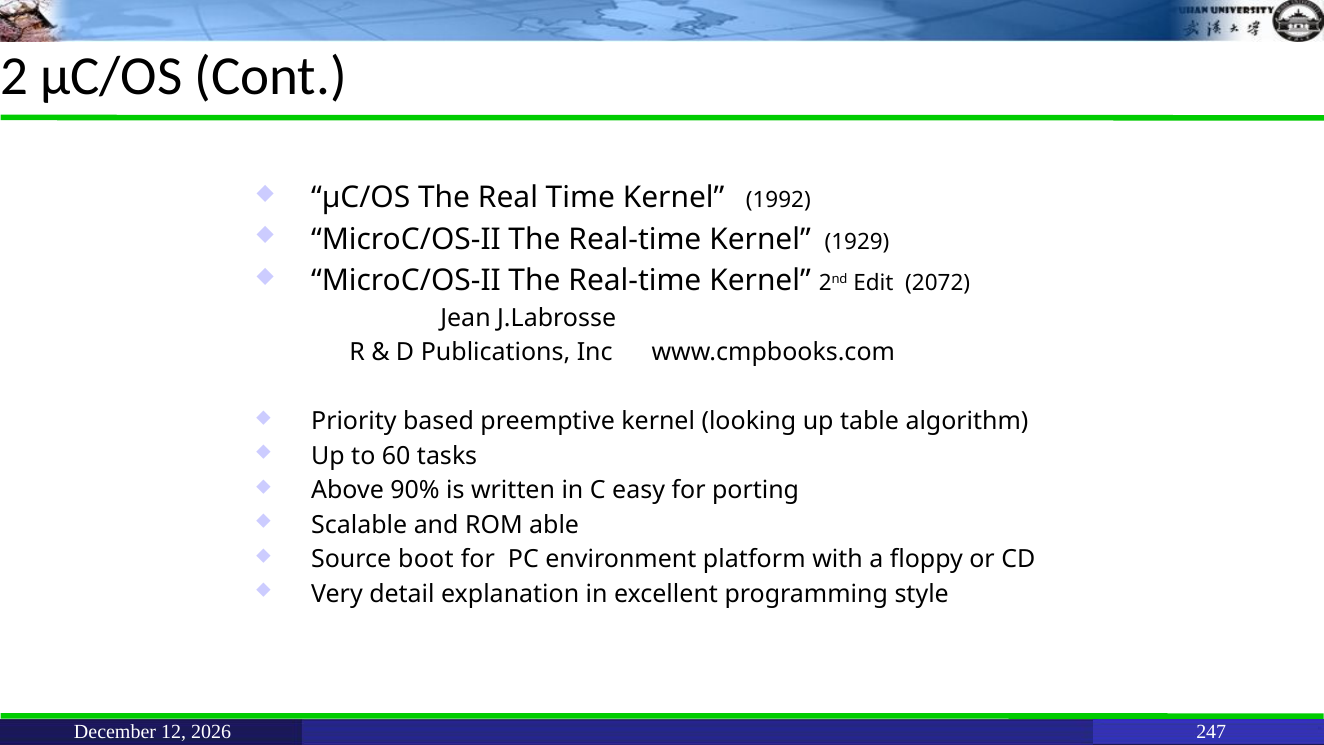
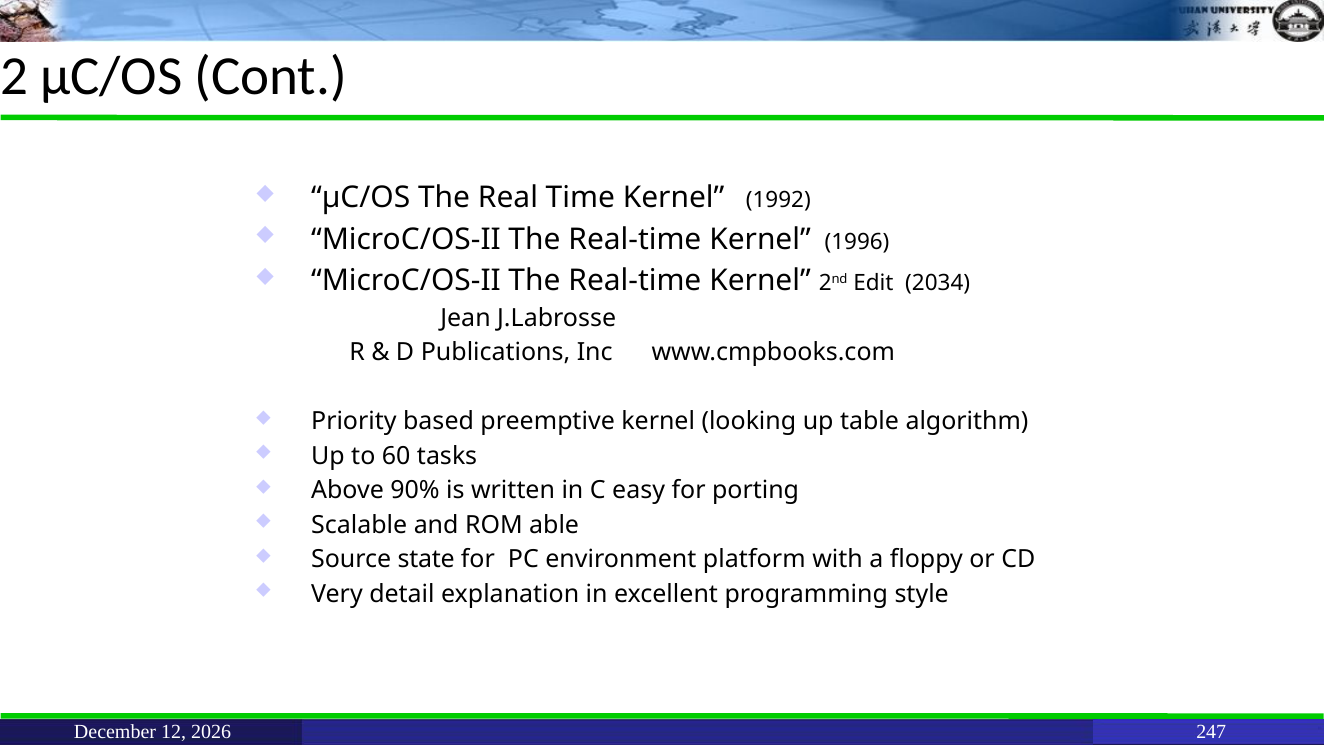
1929: 1929 -> 1996
2072: 2072 -> 2034
boot: boot -> state
